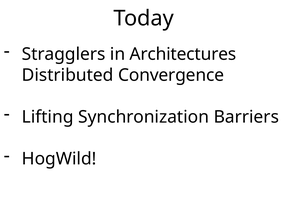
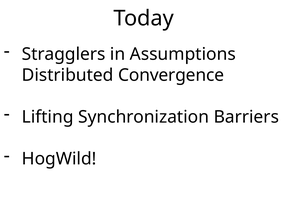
Architectures: Architectures -> Assumptions
